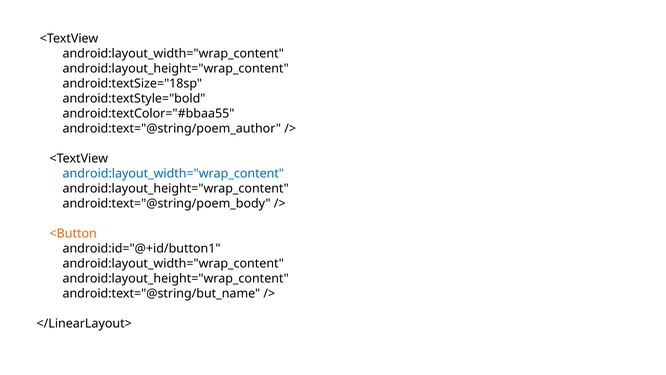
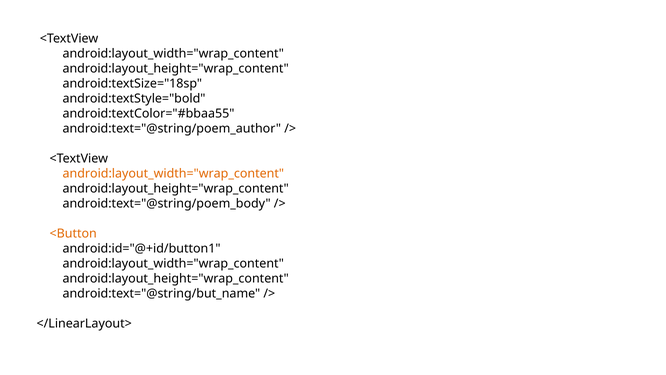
android:layout_width="wrap_content at (173, 173) colour: blue -> orange
